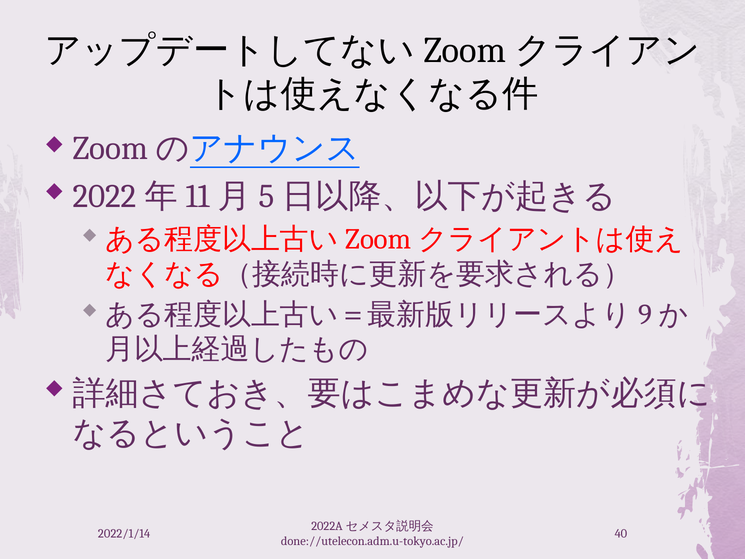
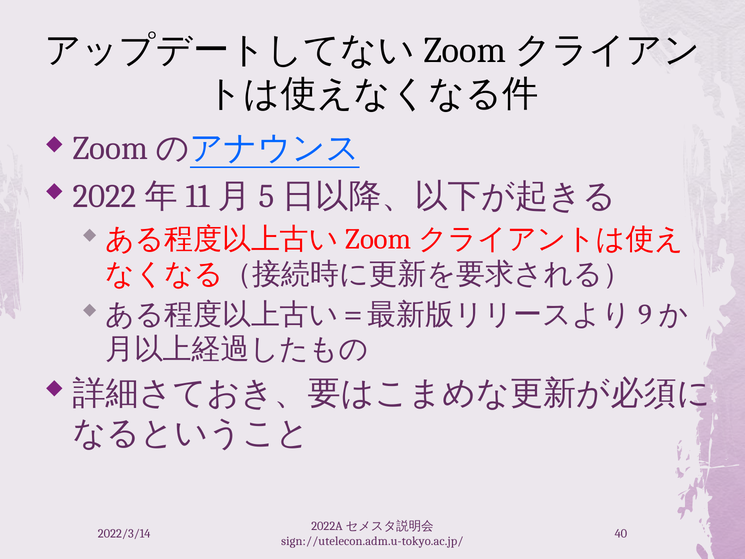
2022/1/14: 2022/1/14 -> 2022/3/14
done://utelecon.adm.u-tokyo.ac.jp/: done://utelecon.adm.u-tokyo.ac.jp/ -> sign://utelecon.adm.u-tokyo.ac.jp/
